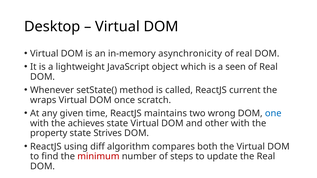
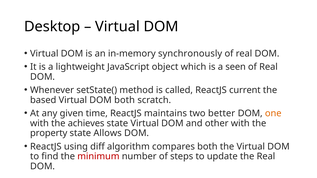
asynchronicity: asynchronicity -> synchronously
wraps: wraps -> based
DOM once: once -> both
wrong: wrong -> better
one colour: blue -> orange
Strives: Strives -> Allows
